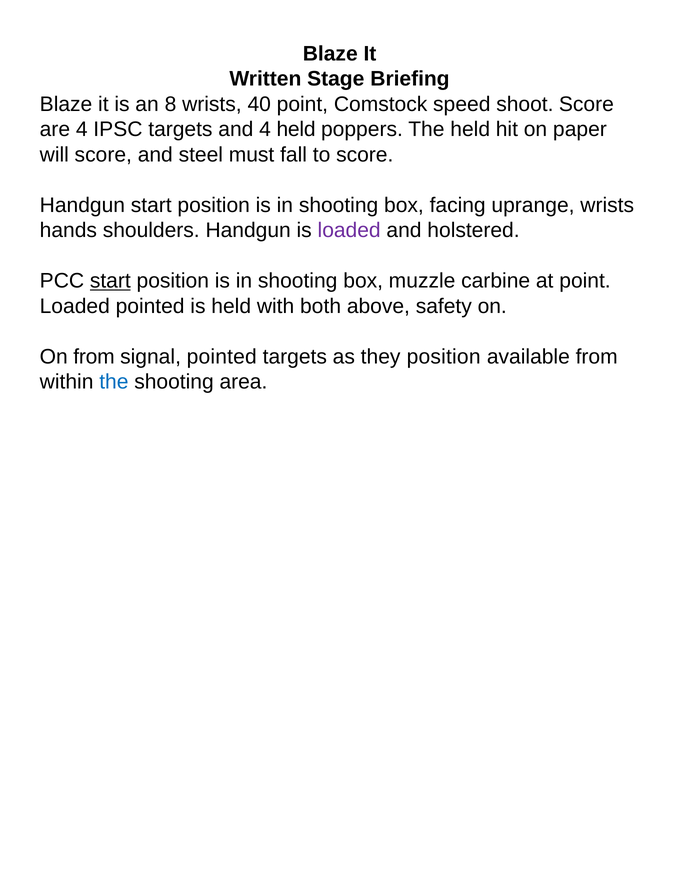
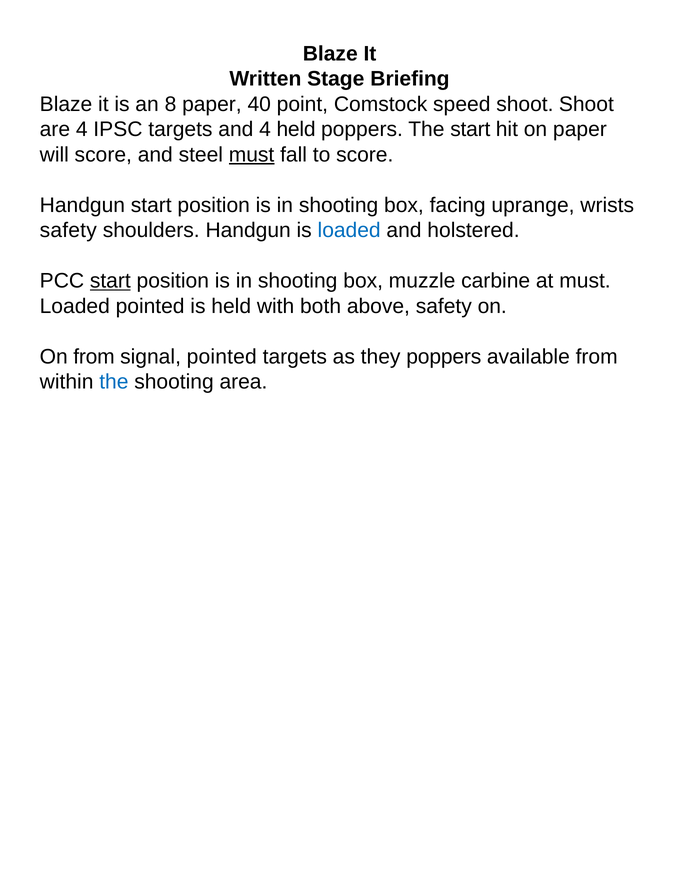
8 wrists: wrists -> paper
shoot Score: Score -> Shoot
The held: held -> start
must at (252, 155) underline: none -> present
hands at (68, 230): hands -> safety
loaded at (349, 230) colour: purple -> blue
at point: point -> must
they position: position -> poppers
